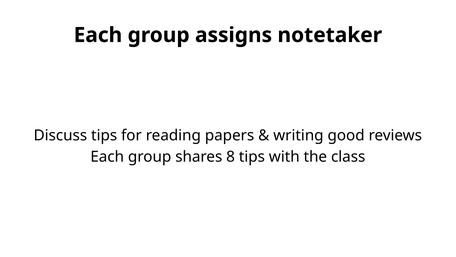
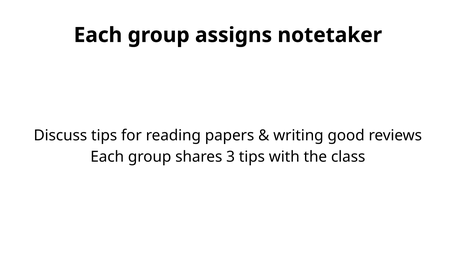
8: 8 -> 3
